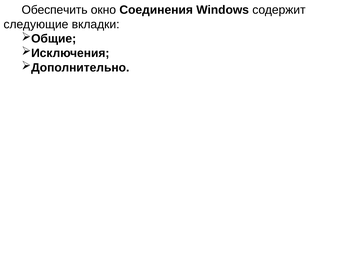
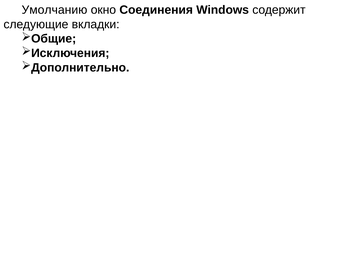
Обеспечить: Обеспечить -> Умолчанию
